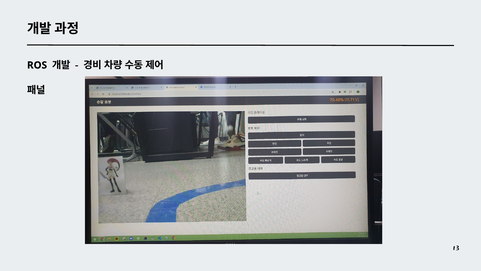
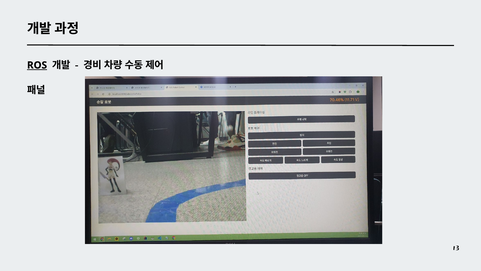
ROS underline: none -> present
